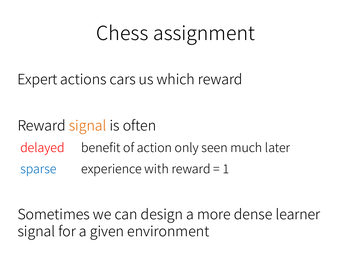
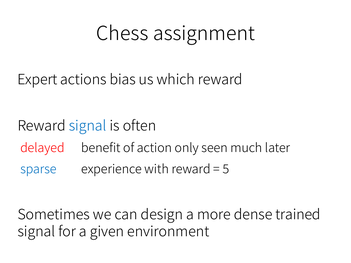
cars: cars -> bias
signal at (88, 126) colour: orange -> blue
1: 1 -> 5
learner: learner -> trained
